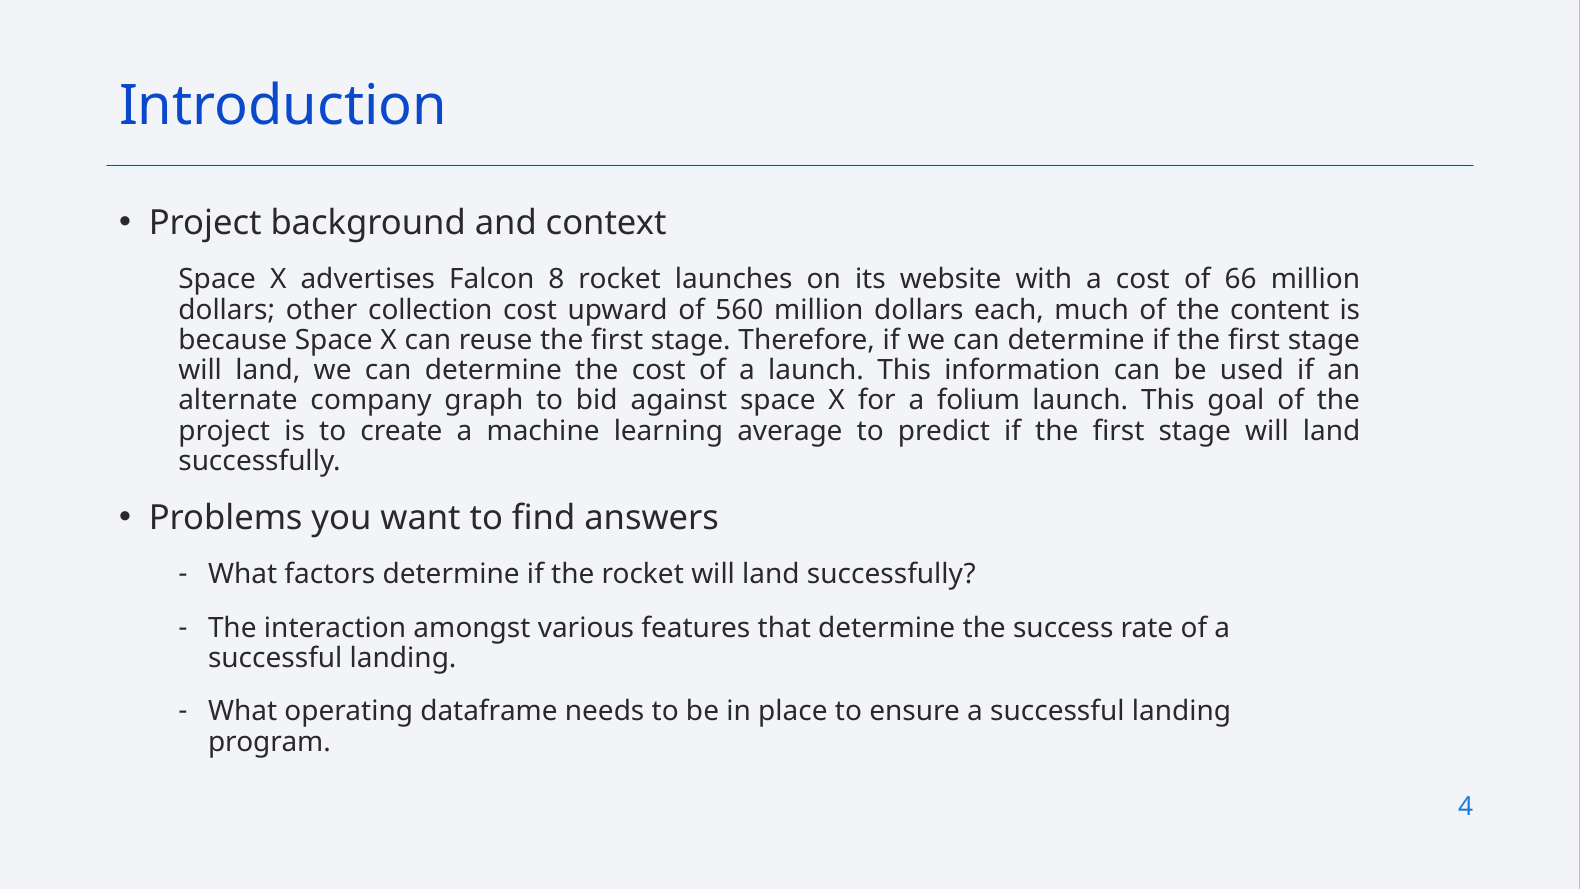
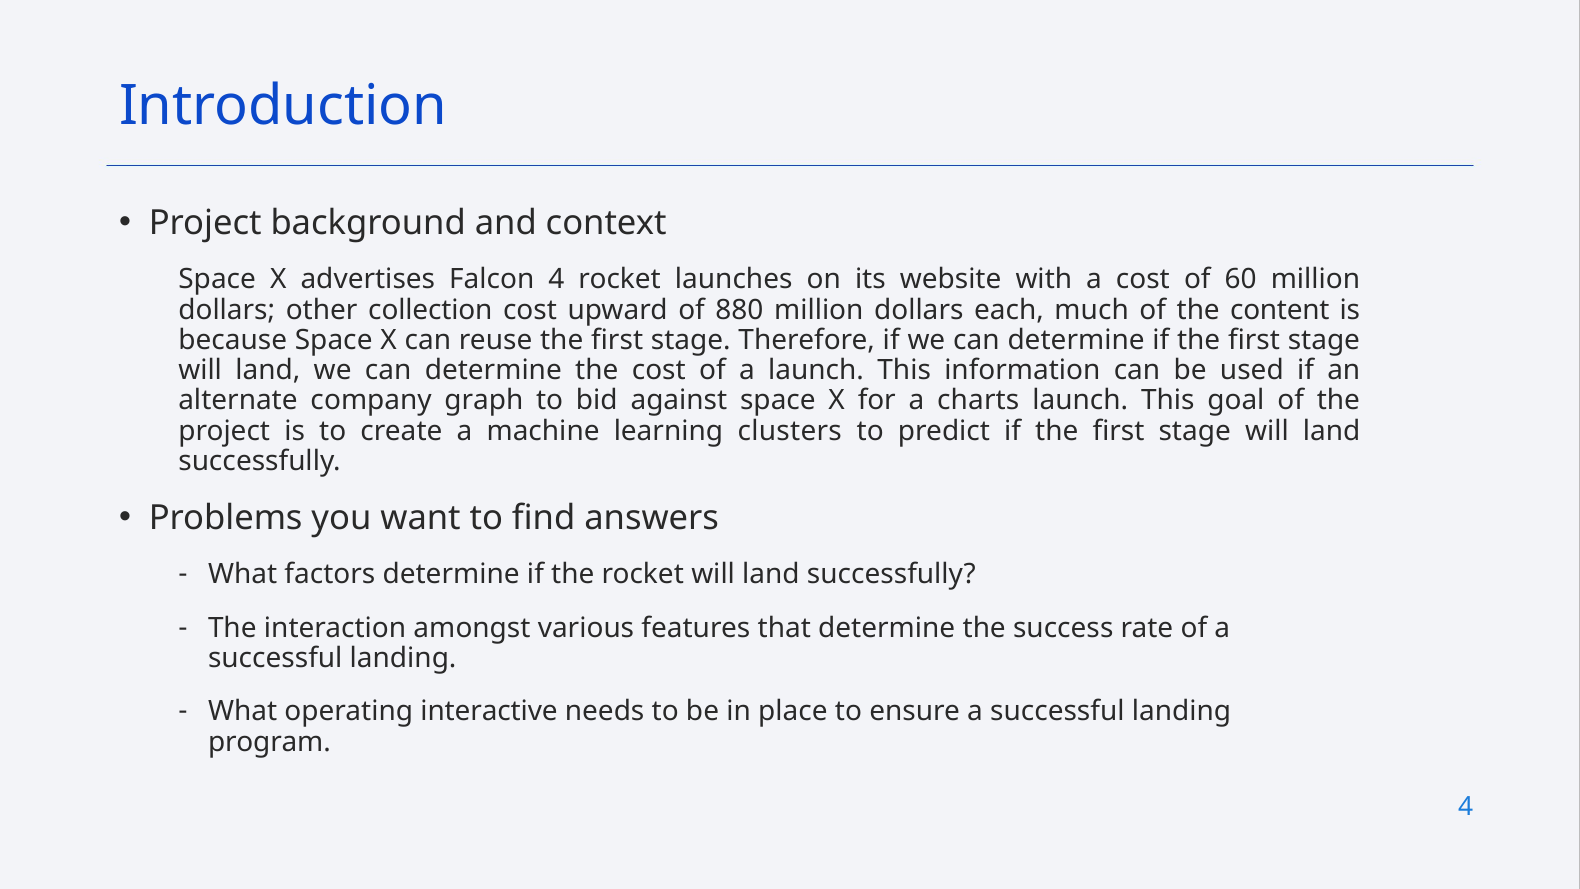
Falcon 8: 8 -> 4
66: 66 -> 60
560: 560 -> 880
folium: folium -> charts
average: average -> clusters
dataframe: dataframe -> interactive
